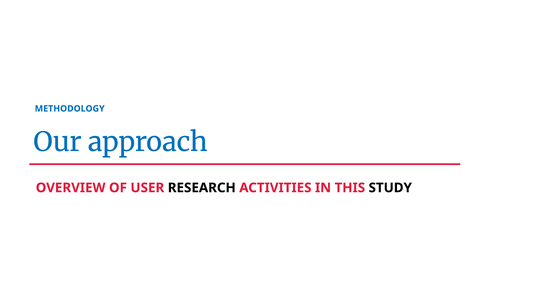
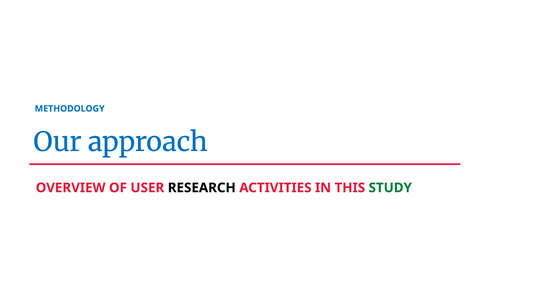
STUDY colour: black -> green
